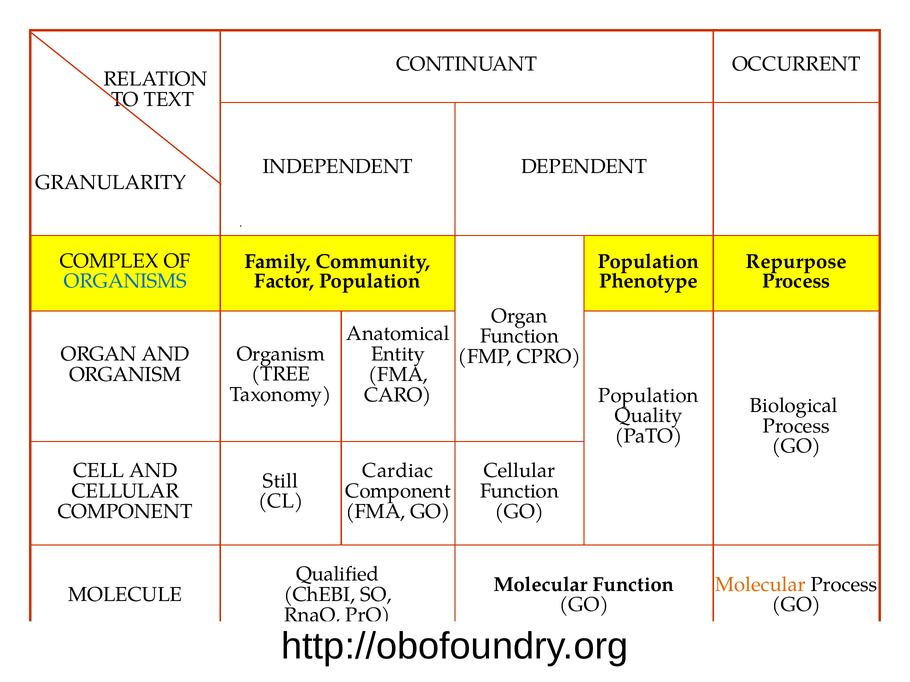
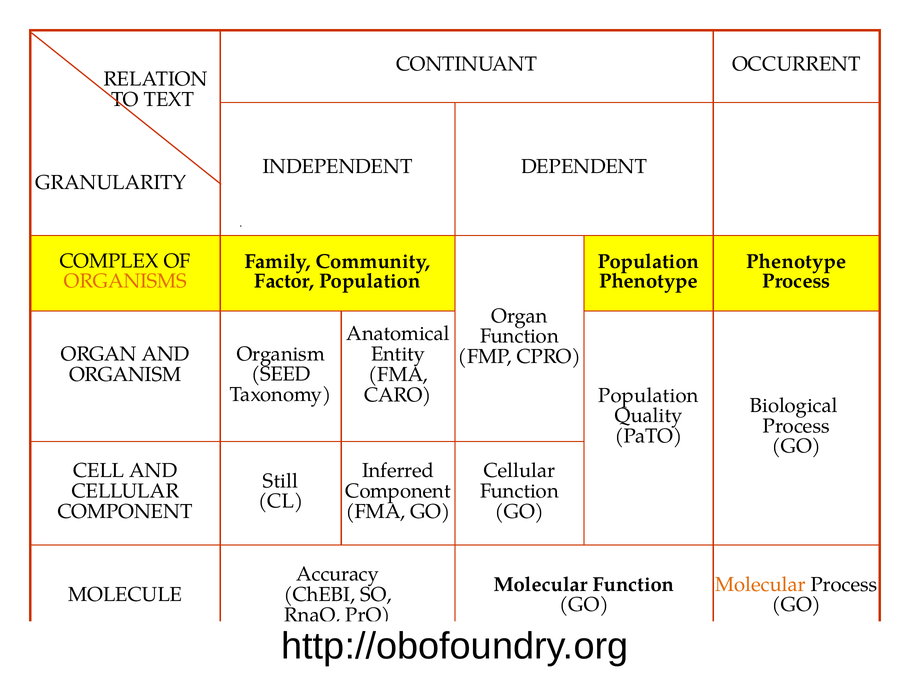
Repurpose at (796, 262): Repurpose -> Phenotype
ORGANISMS colour: blue -> orange
TREE: TREE -> SEED
Cardiac: Cardiac -> Inferred
Qualified: Qualified -> Accuracy
